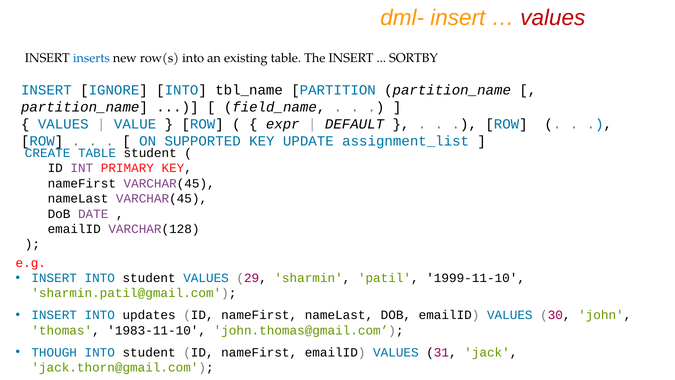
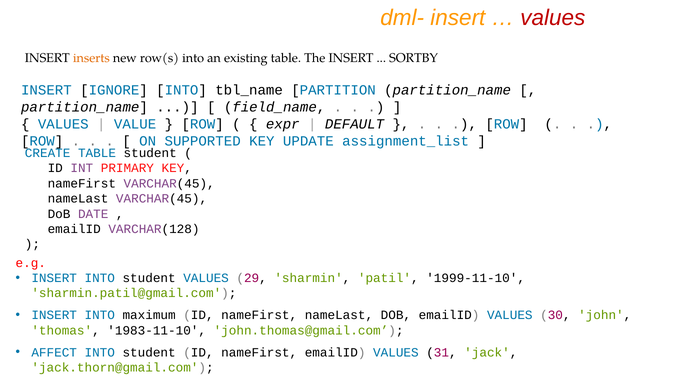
inserts colour: blue -> orange
updates: updates -> maximum
THOUGH: THOUGH -> AFFECT
